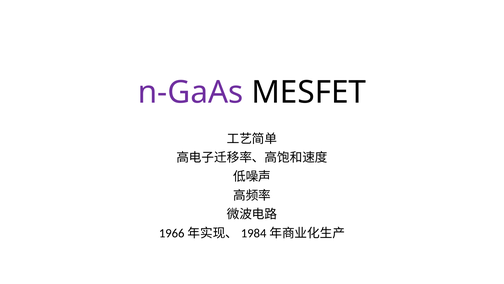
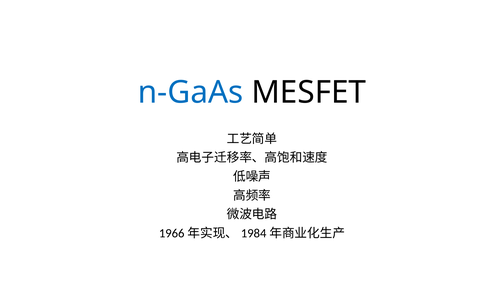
n-GaAs colour: purple -> blue
